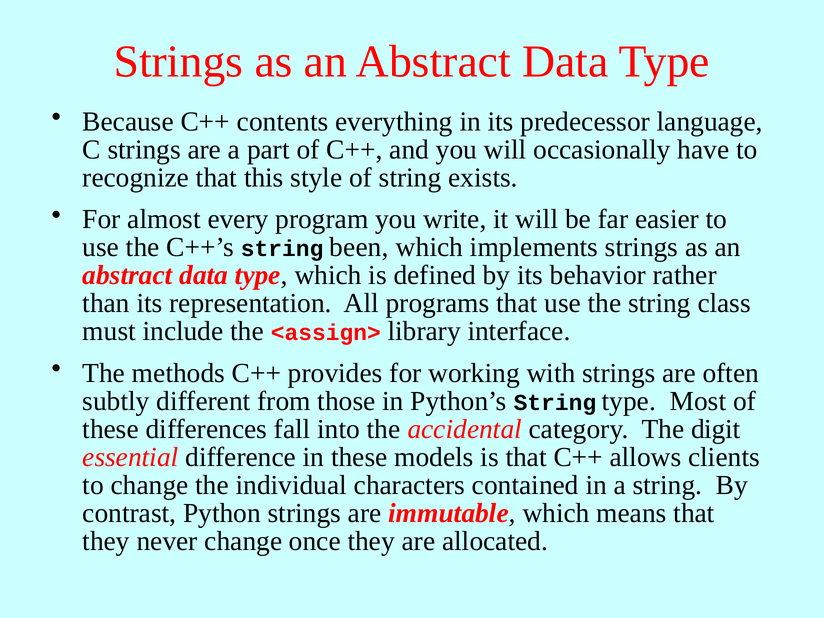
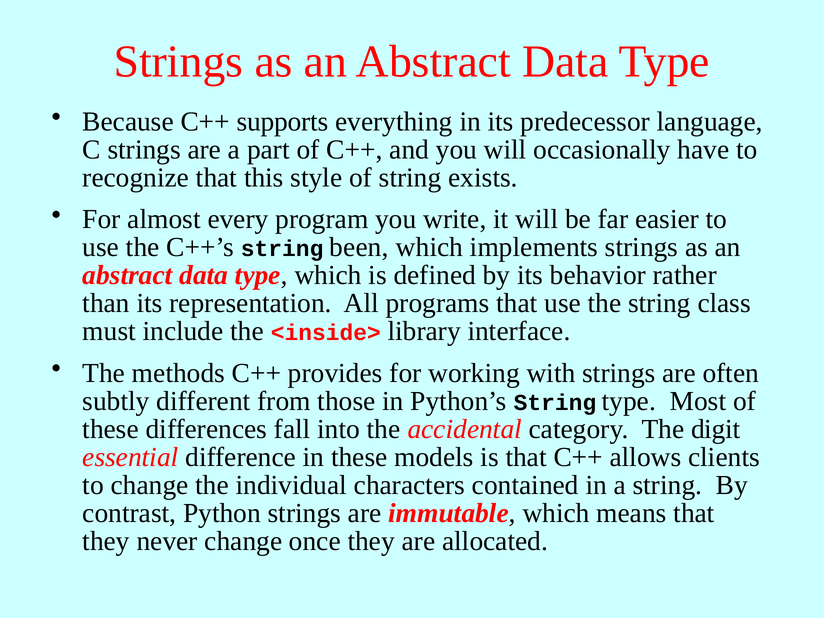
contents: contents -> supports
<assign>: <assign> -> <inside>
